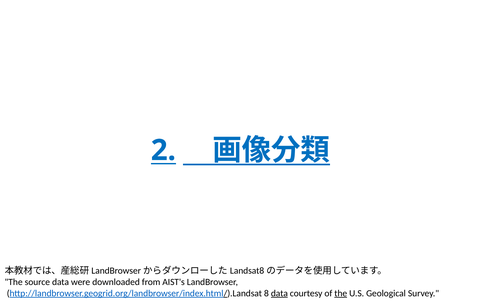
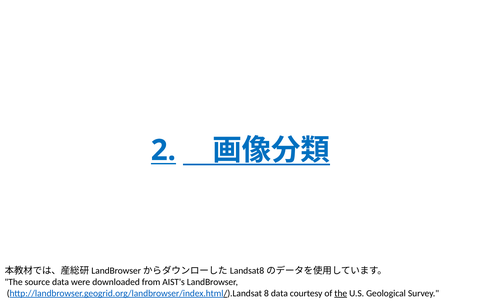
data at (279, 293) underline: present -> none
